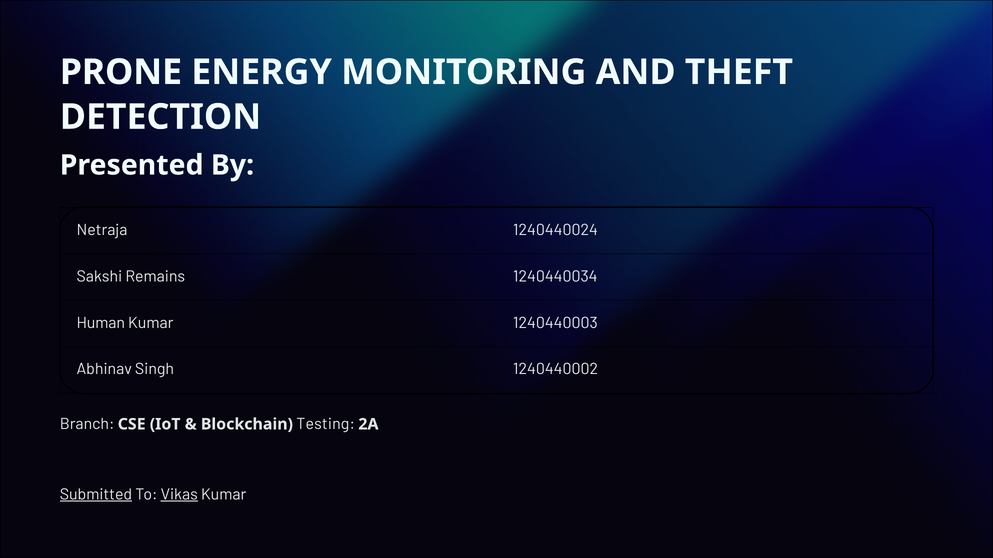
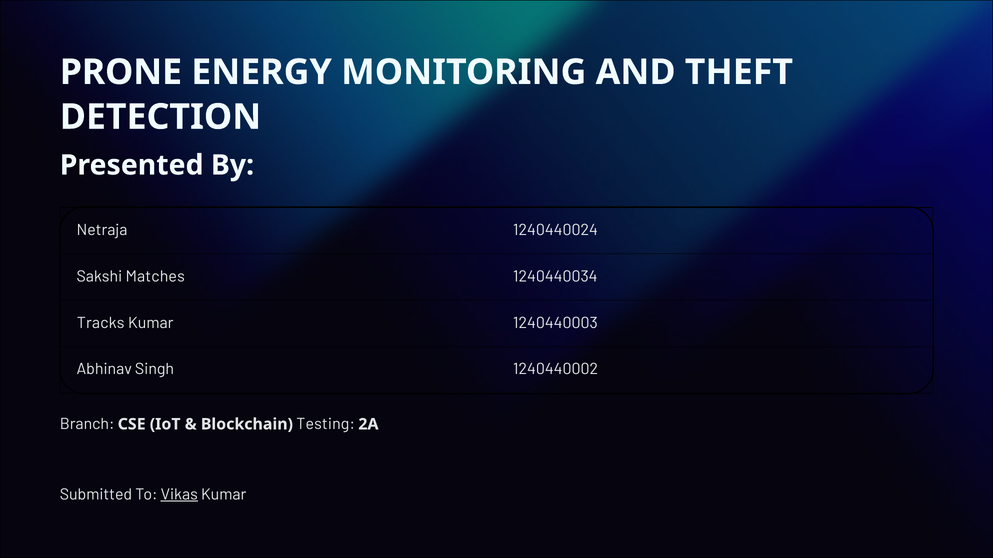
Remains: Remains -> Matches
Human: Human -> Tracks
Submitted underline: present -> none
